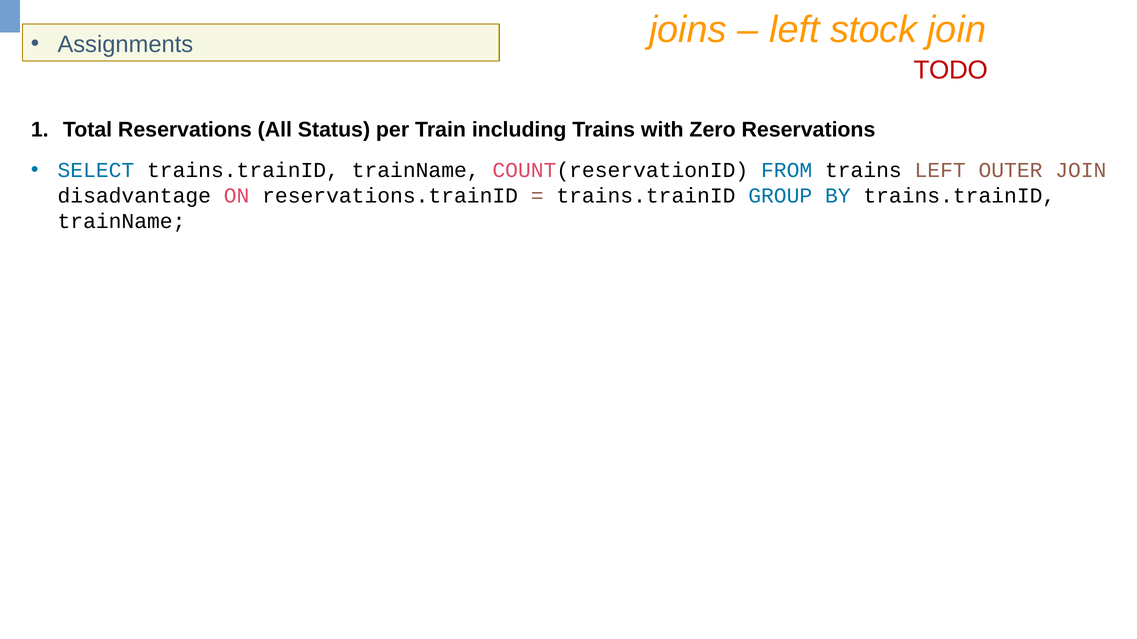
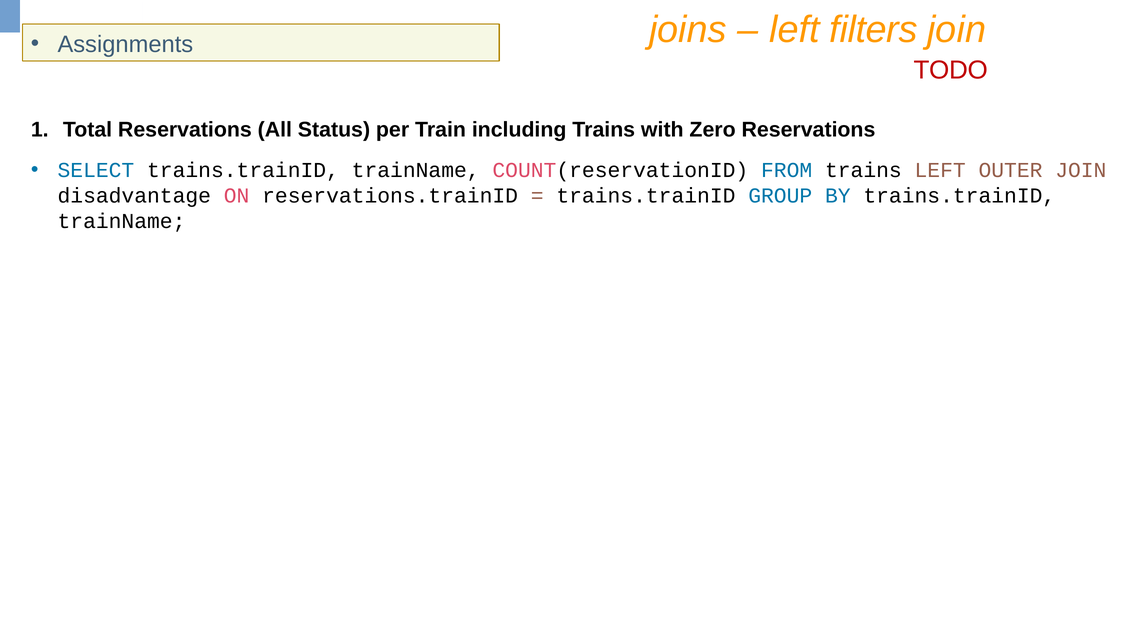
stock: stock -> filters
